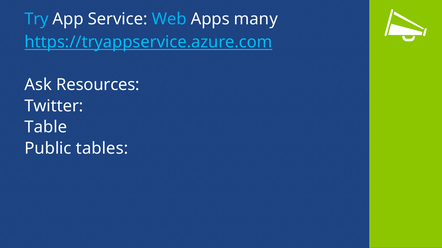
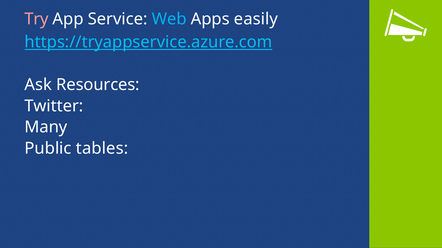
Try colour: light blue -> pink
many: many -> easily
Table: Table -> Many
